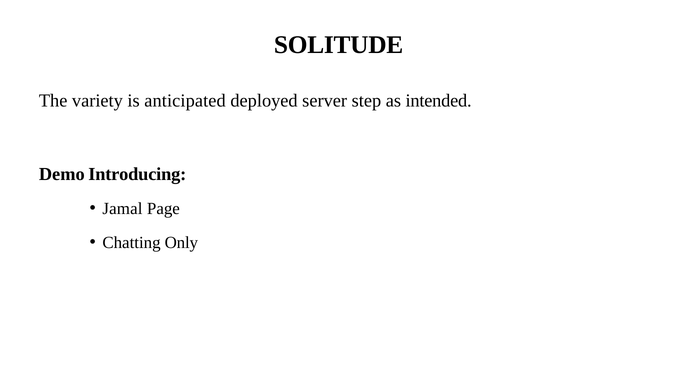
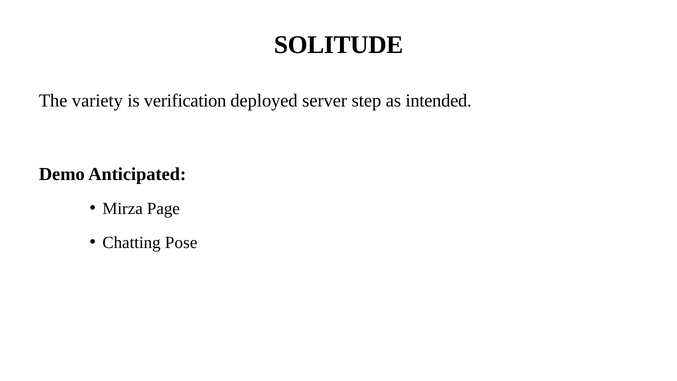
anticipated: anticipated -> verification
Introducing: Introducing -> Anticipated
Jamal: Jamal -> Mirza
Only: Only -> Pose
